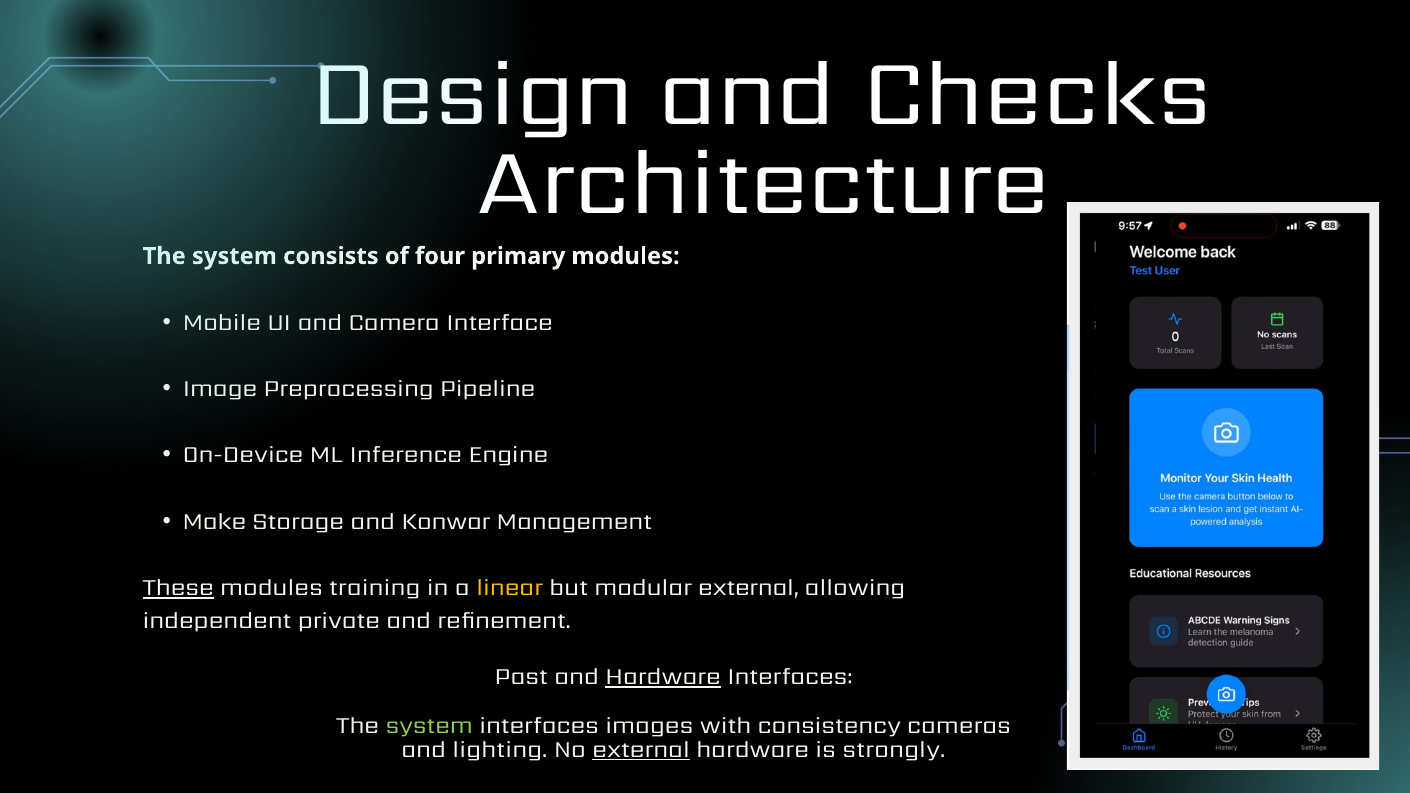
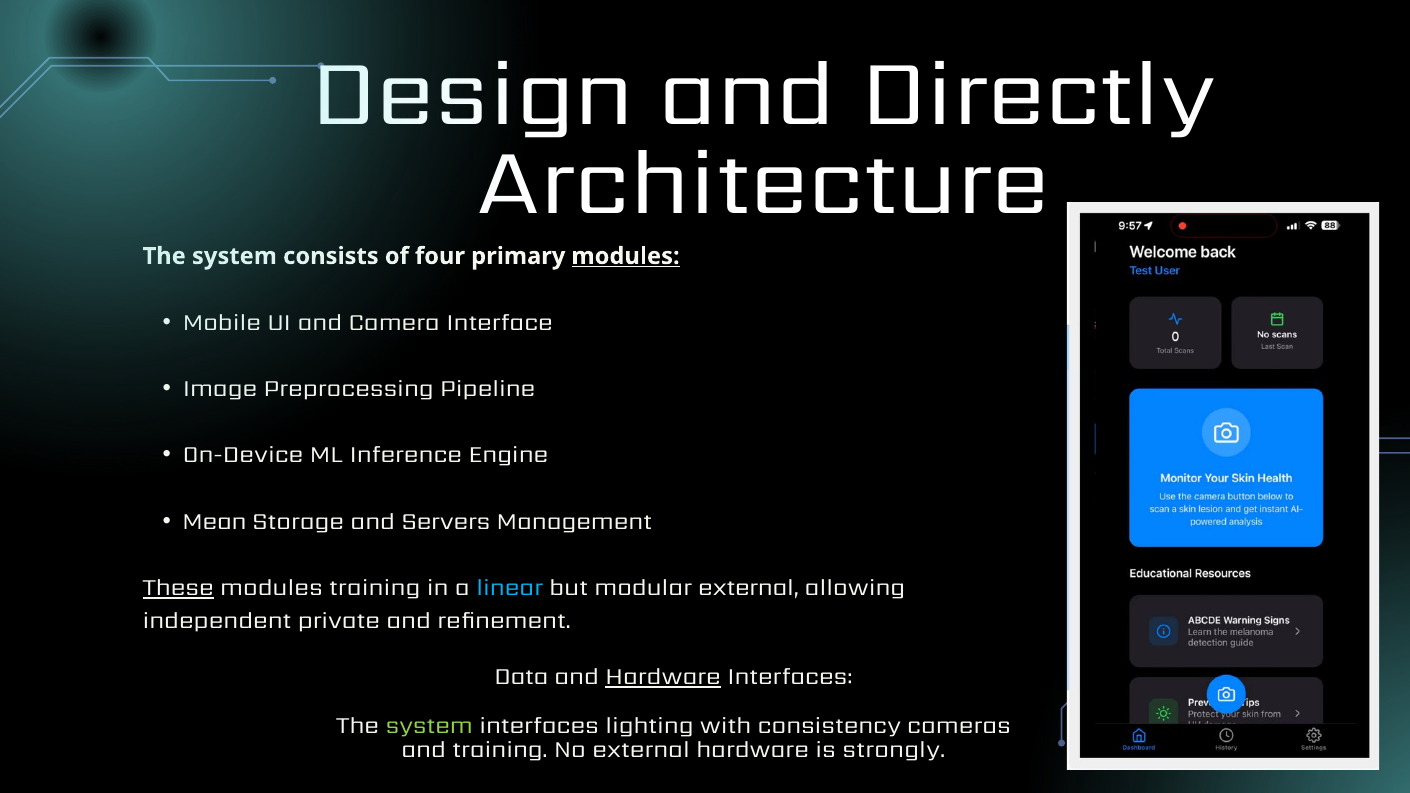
Checks: Checks -> Directly
modules at (626, 256) underline: none -> present
Make: Make -> Mean
Konwar: Konwar -> Servers
linear colour: yellow -> light blue
Past: Past -> Data
images: images -> lighting
and lighting: lighting -> training
external at (641, 749) underline: present -> none
